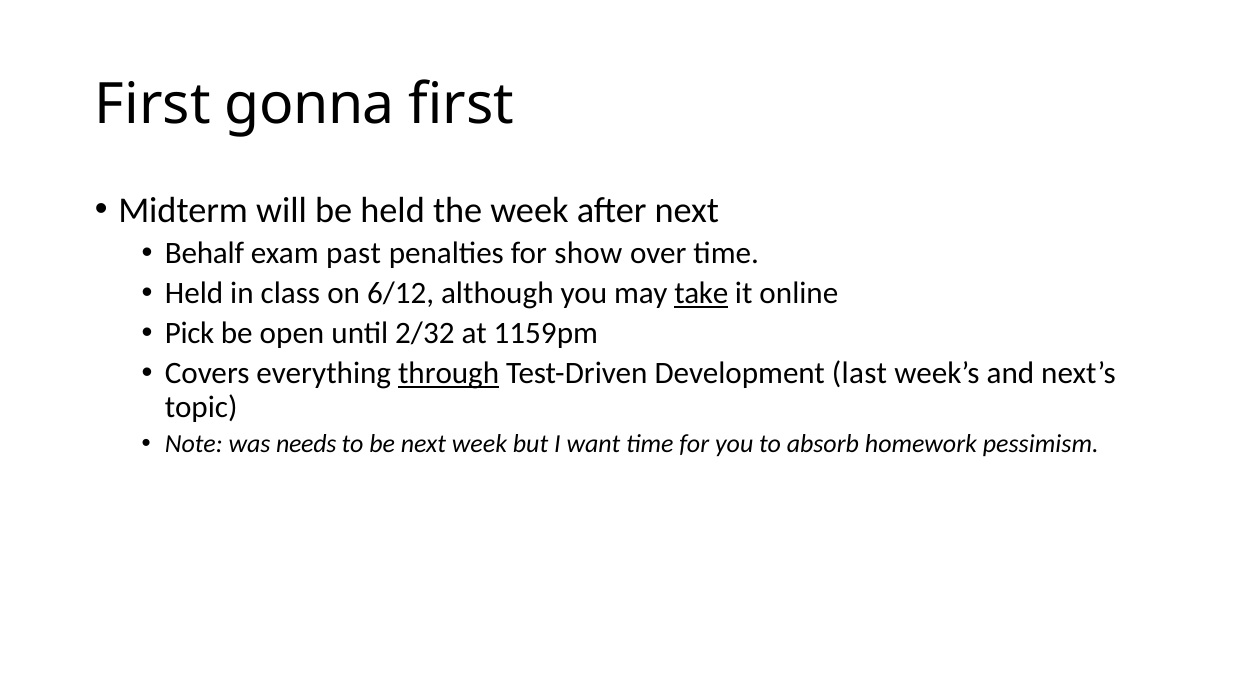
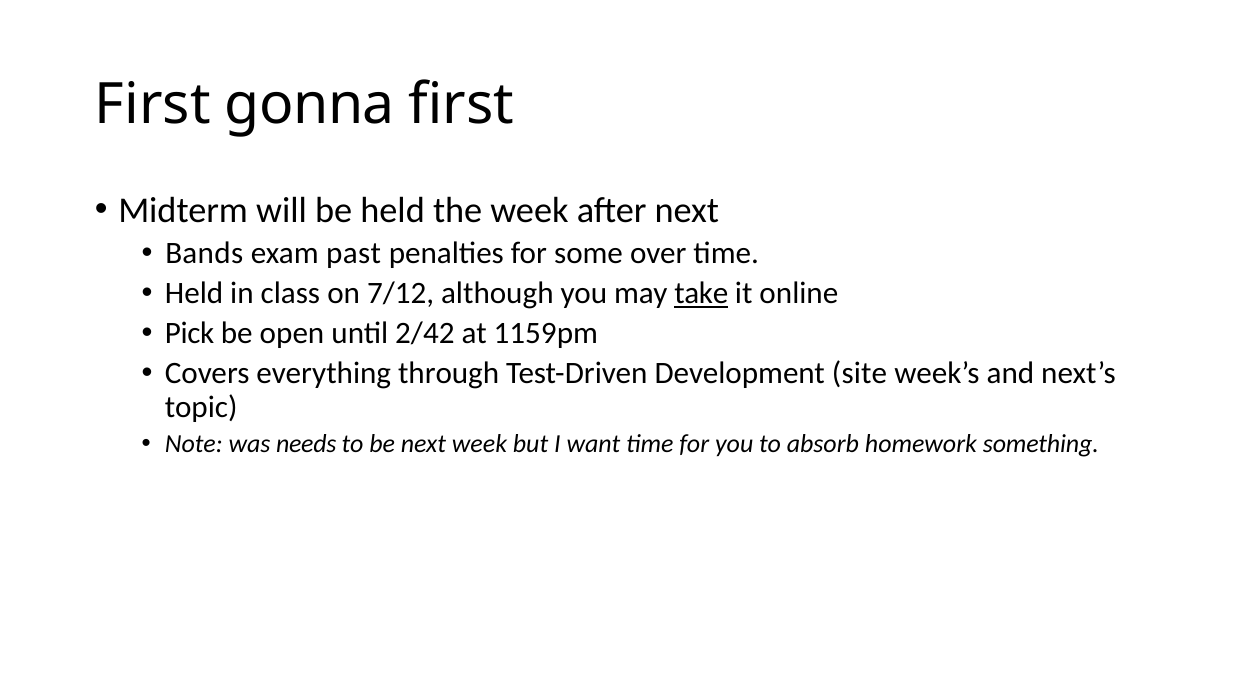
Behalf: Behalf -> Bands
show: show -> some
6/12: 6/12 -> 7/12
2/32: 2/32 -> 2/42
through underline: present -> none
last: last -> site
pessimism: pessimism -> something
